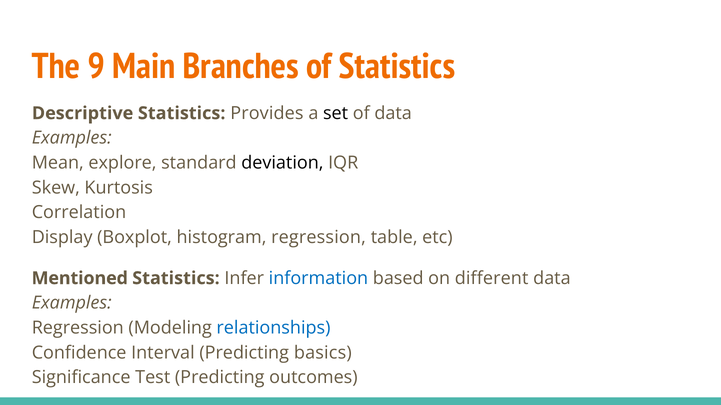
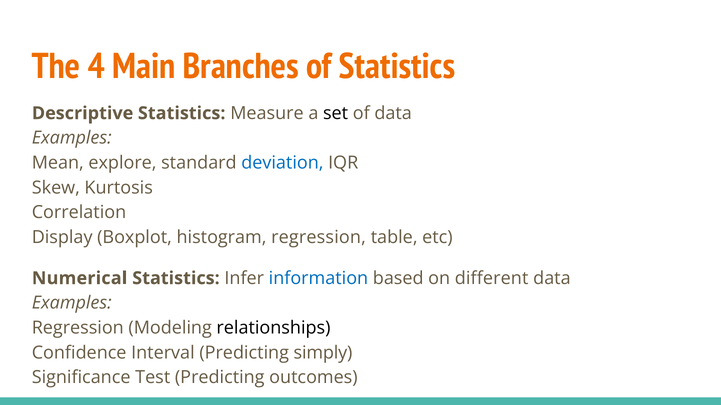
9: 9 -> 4
Provides: Provides -> Measure
deviation colour: black -> blue
Mentioned: Mentioned -> Numerical
relationships colour: blue -> black
basics: basics -> simply
